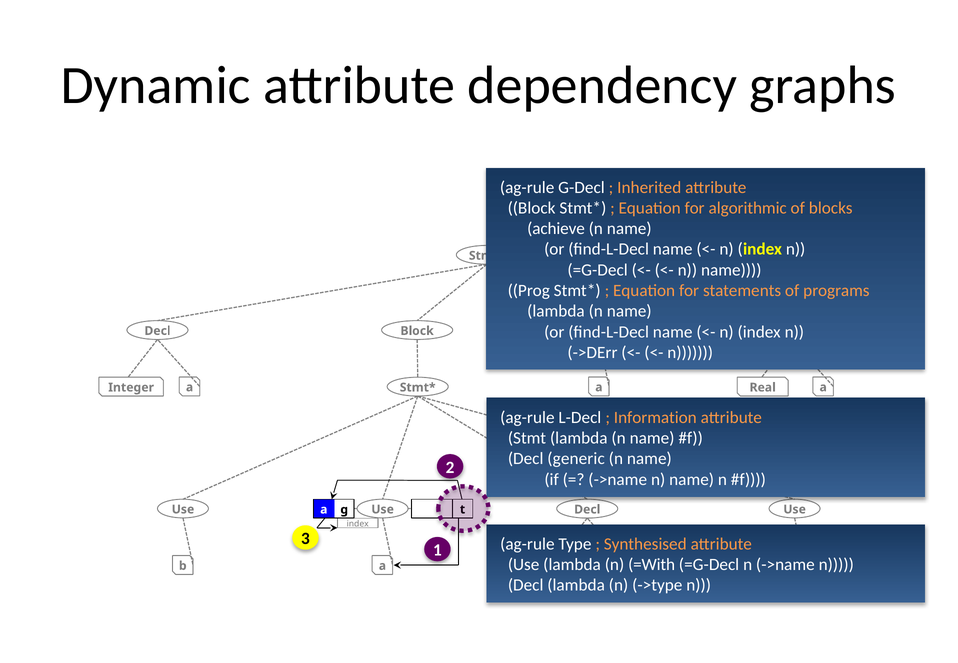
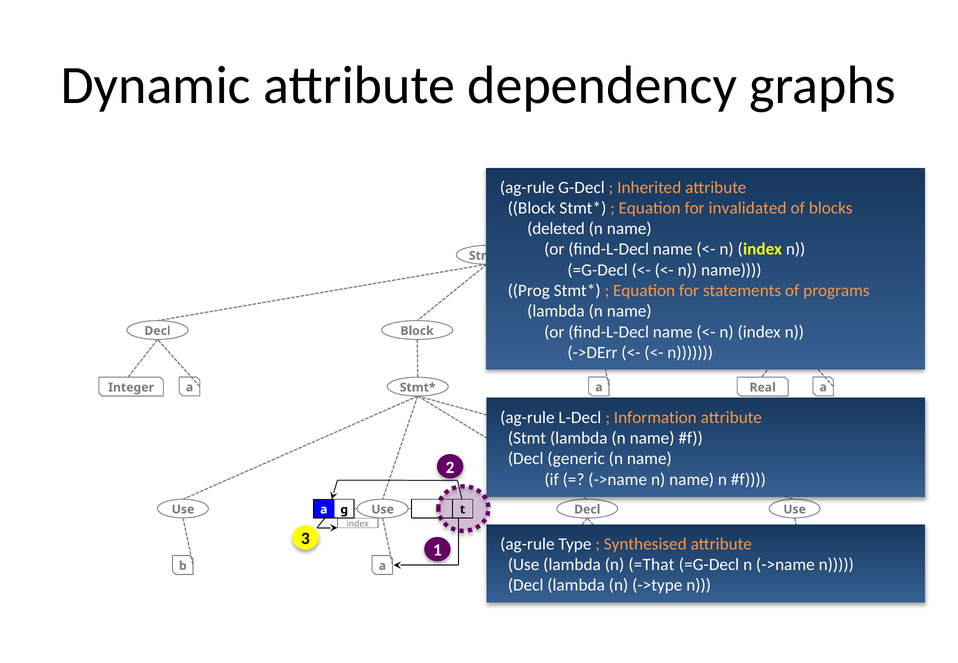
algorithmic: algorithmic -> invalidated
achieve: achieve -> deleted
=With: =With -> =That
